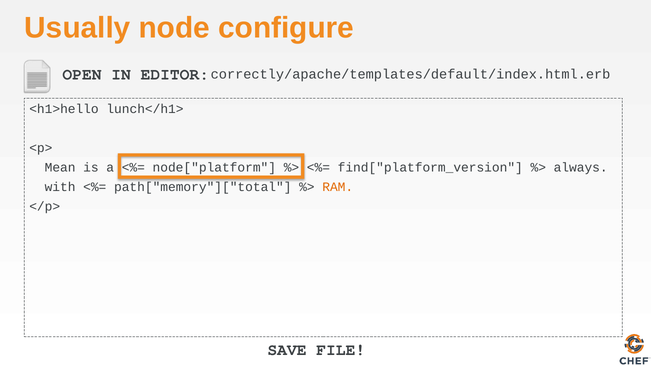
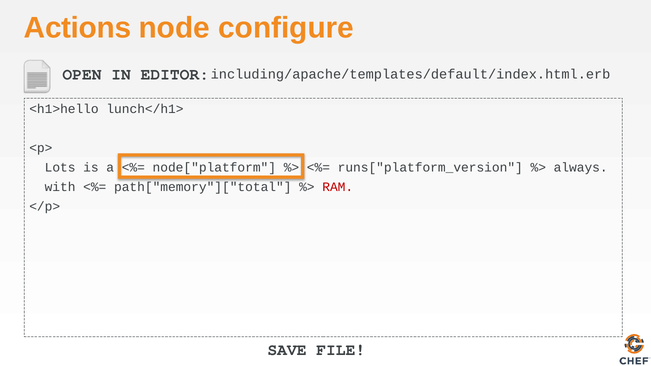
Usually: Usually -> Actions
correctly/apache/templates/default/index.html.erb: correctly/apache/templates/default/index.html.erb -> including/apache/templates/default/index.html.erb
Mean: Mean -> Lots
find["platform_version: find["platform_version -> runs["platform_version
RAM colour: orange -> red
